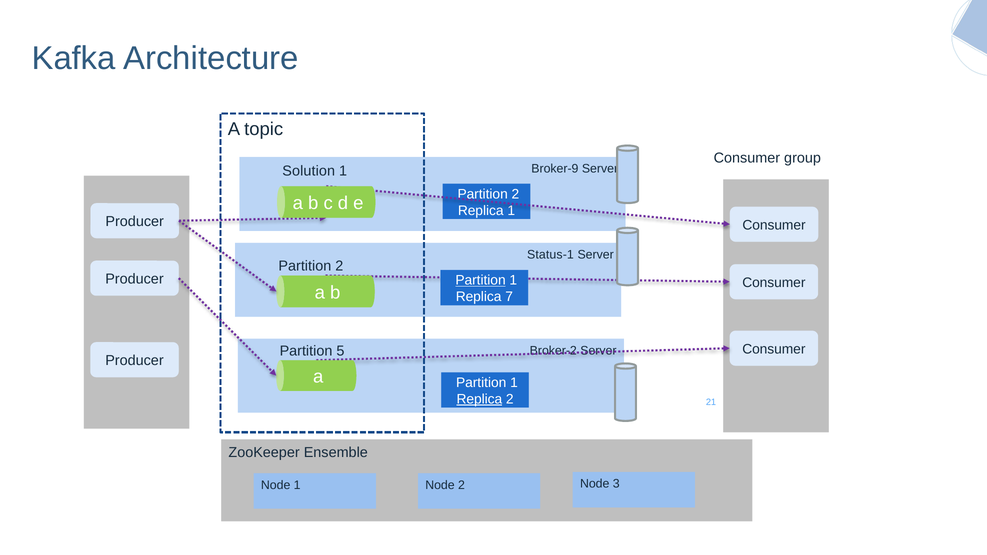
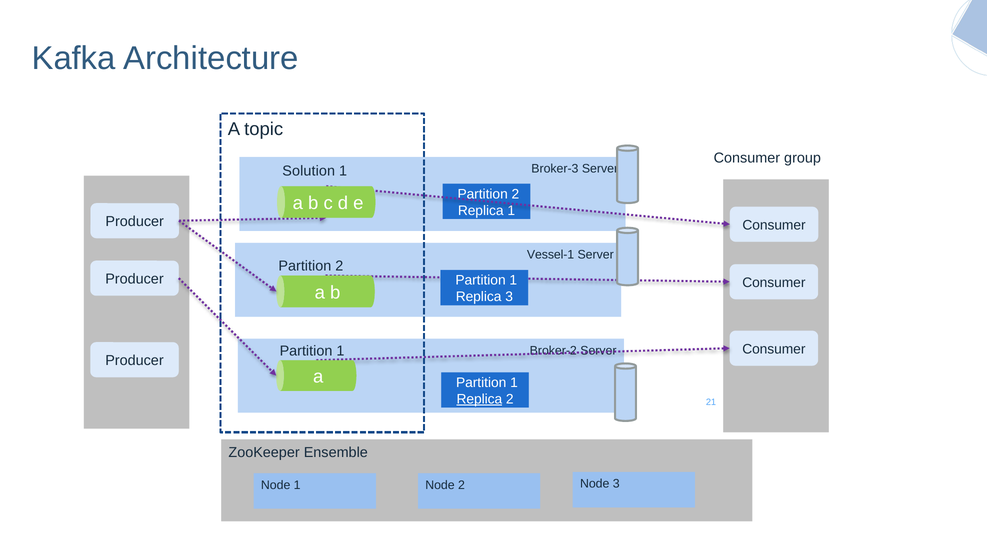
Broker-9: Broker-9 -> Broker-3
Status-1: Status-1 -> Vessel-1
Partition at (481, 280) underline: present -> none
Replica 7: 7 -> 3
5 at (340, 351): 5 -> 1
